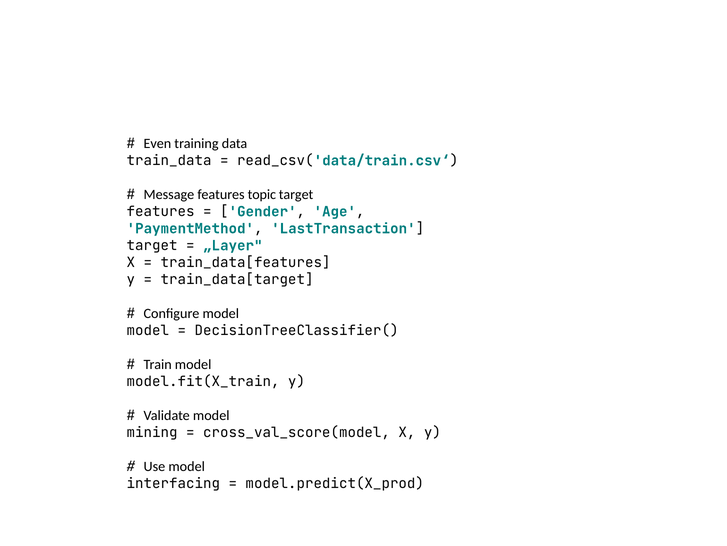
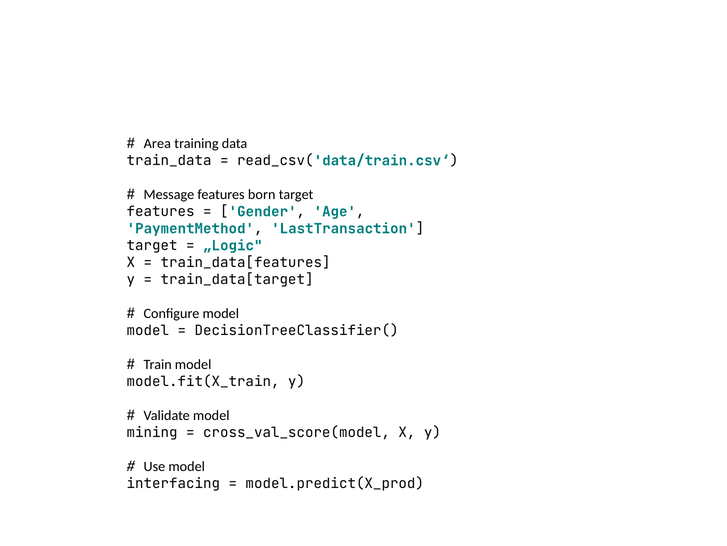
Even: Even -> Area
topic: topic -> born
„Layer: „Layer -> „Logic
